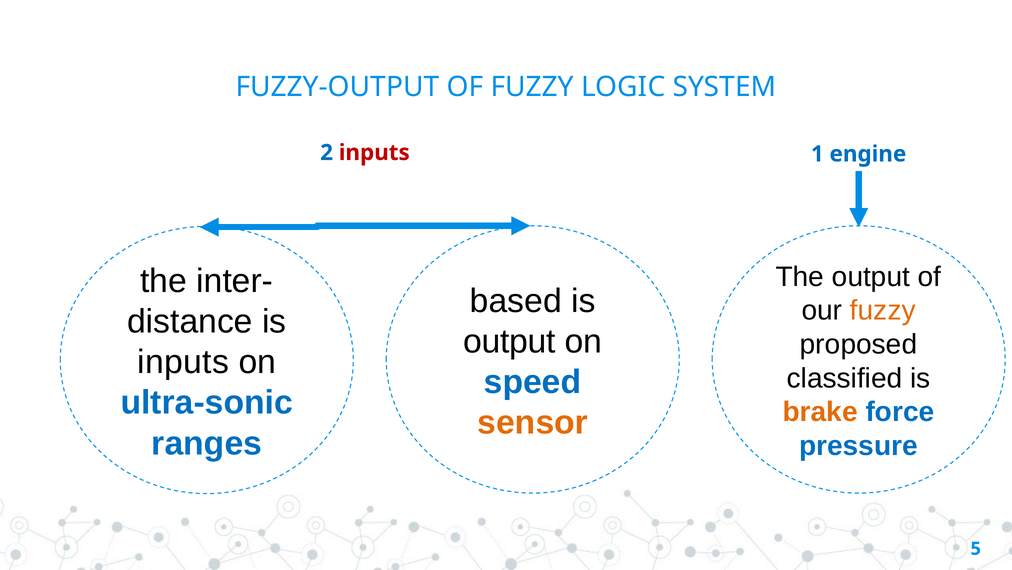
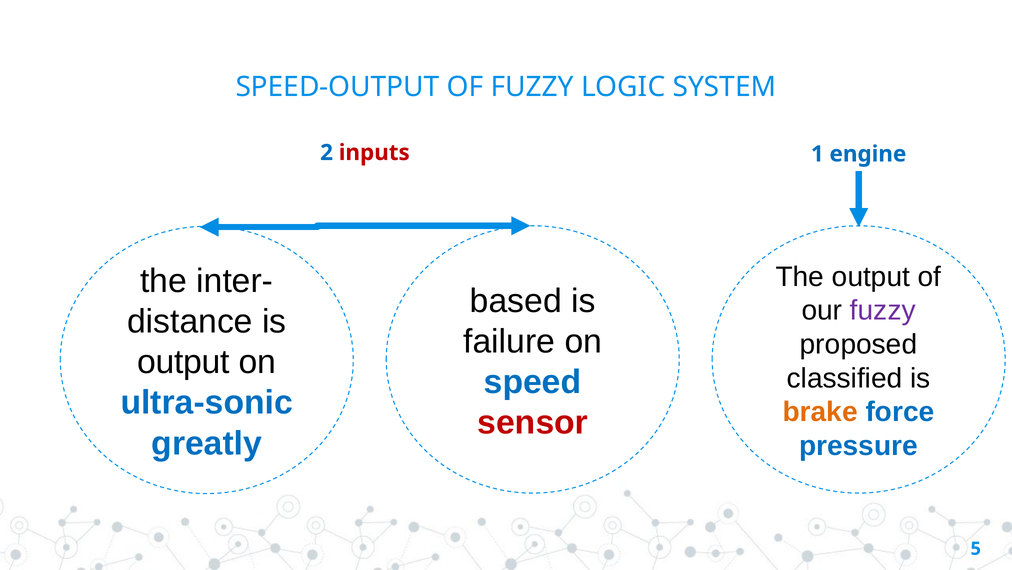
FUZZY-OUTPUT: FUZZY-OUTPUT -> SPEED-OUTPUT
fuzzy at (883, 310) colour: orange -> purple
output at (509, 341): output -> failure
inputs at (183, 362): inputs -> output
sensor colour: orange -> red
ranges: ranges -> greatly
